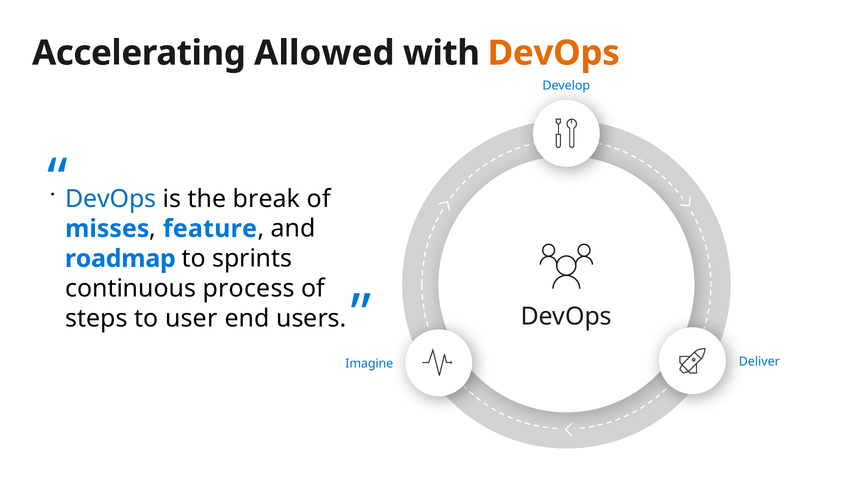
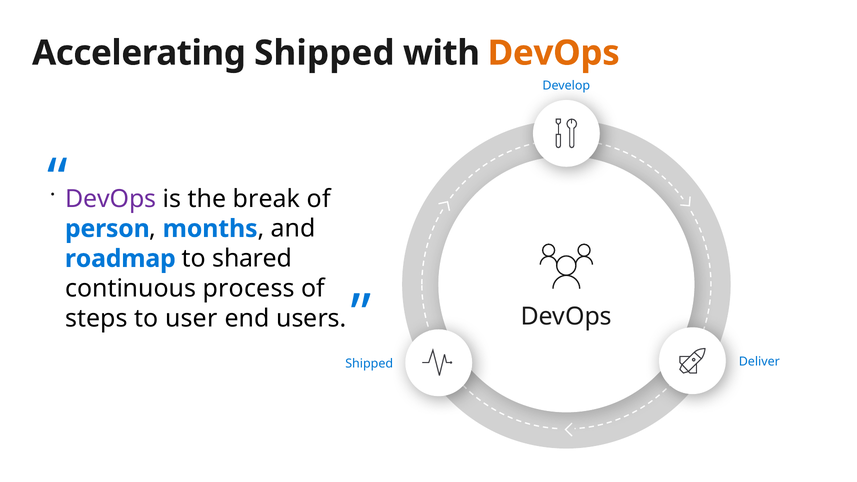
Accelerating Allowed: Allowed -> Shipped
DevOps at (111, 199) colour: blue -> purple
misses: misses -> person
feature: feature -> months
sprints: sprints -> shared
Imagine at (369, 364): Imagine -> Shipped
